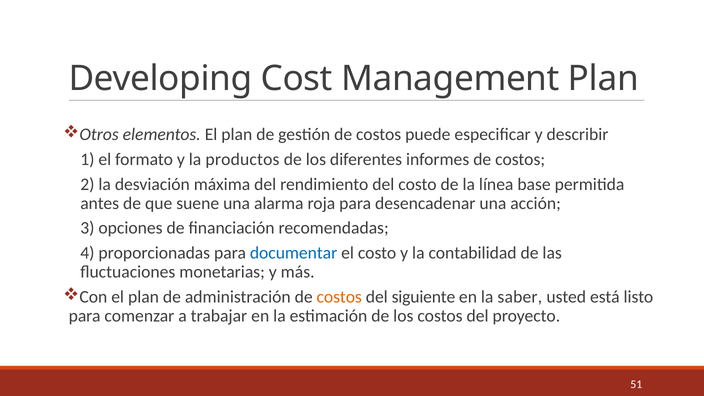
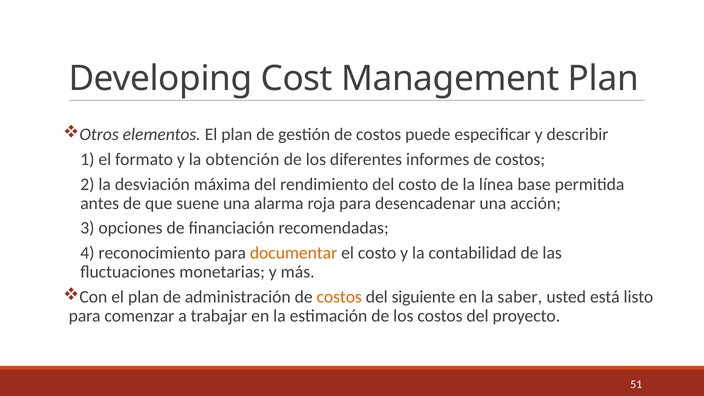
productos: productos -> obtención
proporcionadas: proporcionadas -> reconocimiento
documentar colour: blue -> orange
